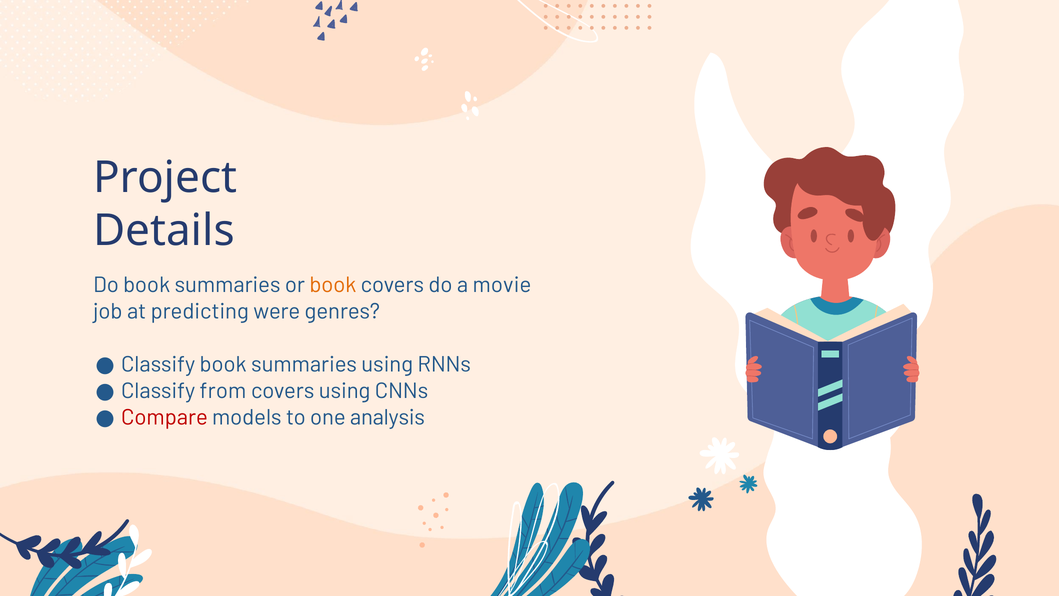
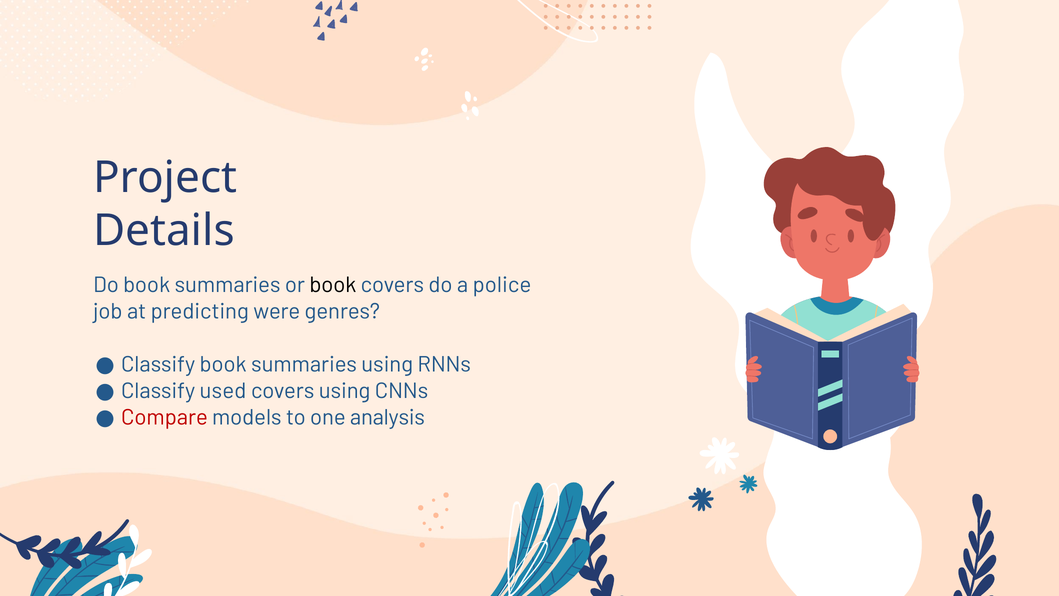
book at (333, 285) colour: orange -> black
movie: movie -> police
from: from -> used
